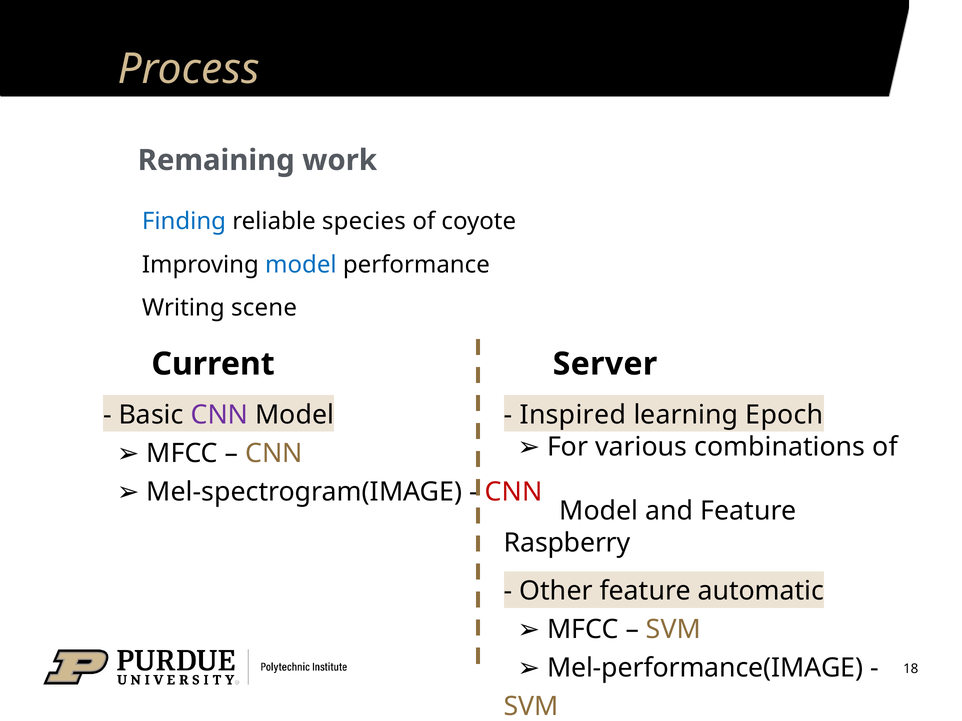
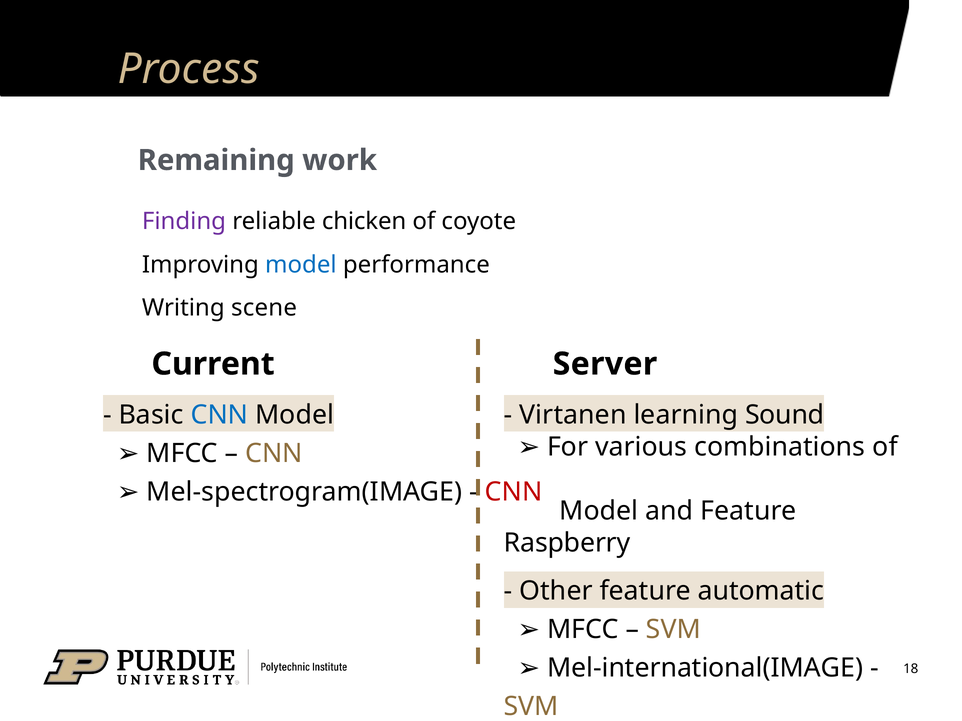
Finding colour: blue -> purple
species: species -> chicken
CNN at (219, 415) colour: purple -> blue
Inspired: Inspired -> Virtanen
Epoch: Epoch -> Sound
Mel-performance(IMAGE: Mel-performance(IMAGE -> Mel-international(IMAGE
